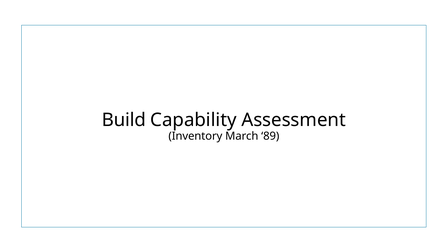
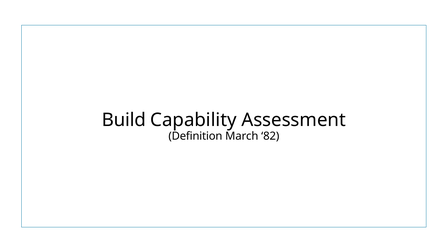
Inventory: Inventory -> Definition
89: 89 -> 82
